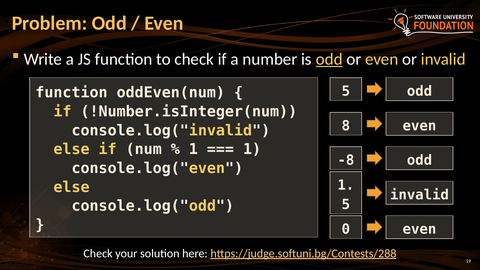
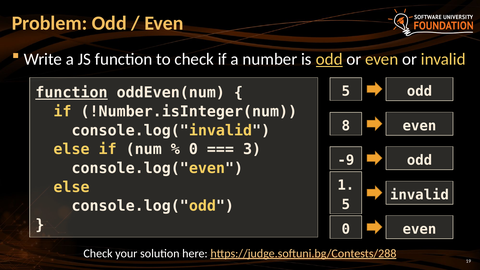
function at (72, 93) underline: none -> present
1 at (193, 149): 1 -> 0
1 at (252, 149): 1 -> 3
-8: -8 -> -9
